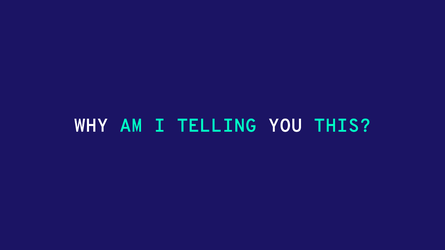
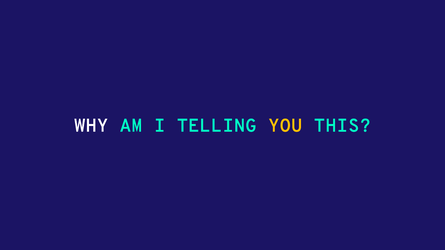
YOU colour: white -> yellow
